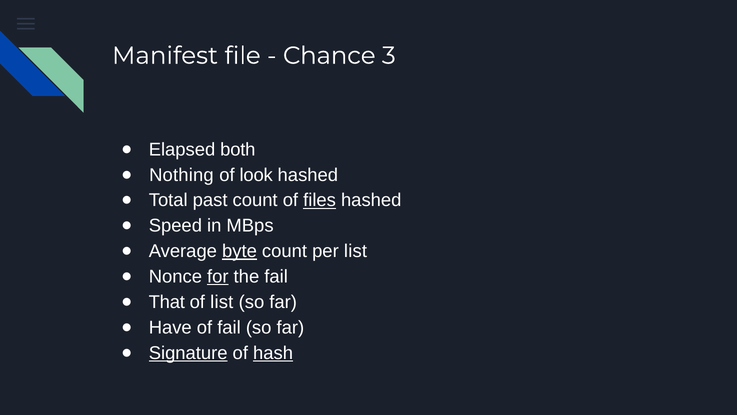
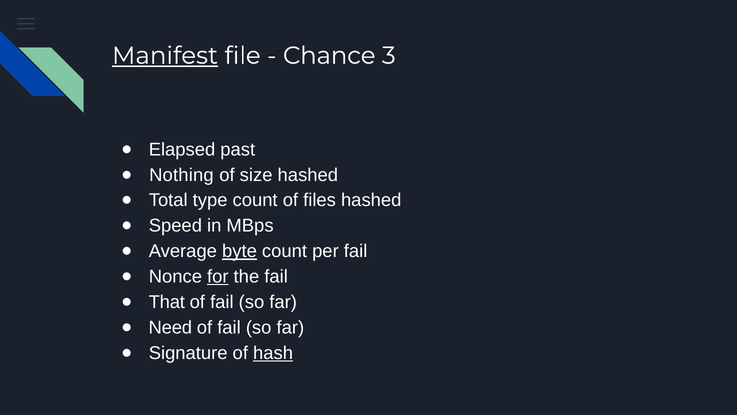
Manifest underline: none -> present
both: both -> past
look: look -> size
past: past -> type
files underline: present -> none
per list: list -> fail
list at (222, 302): list -> fail
Have: Have -> Need
Signature underline: present -> none
